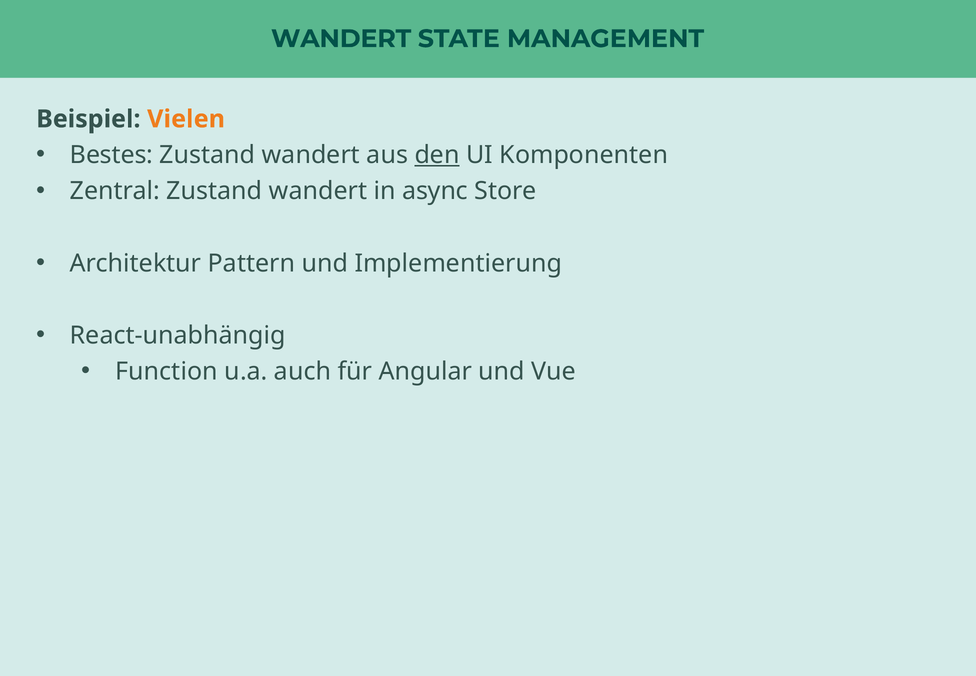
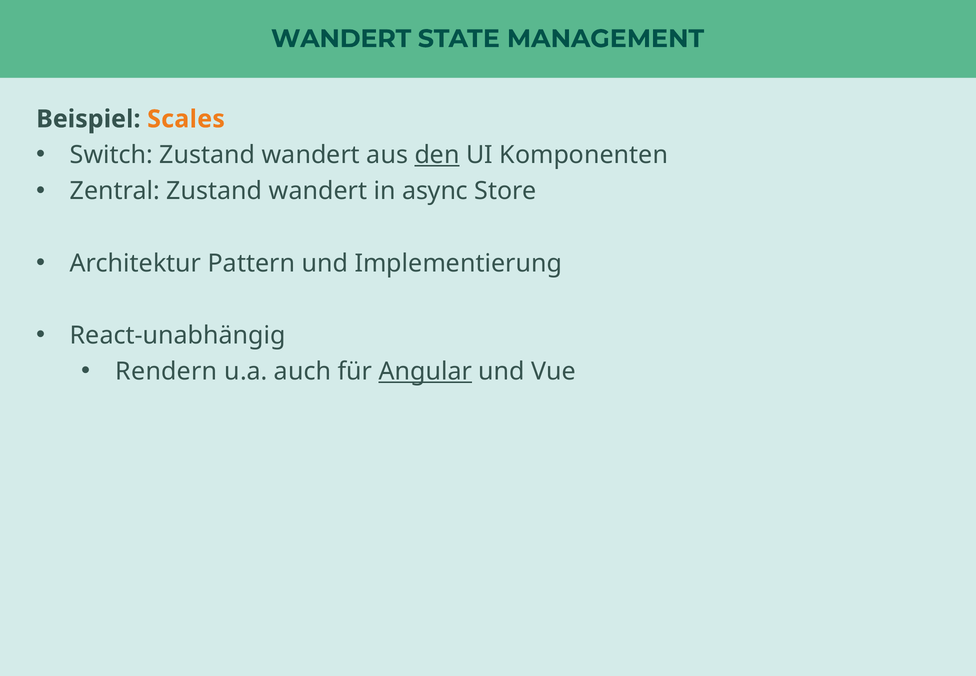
Vielen: Vielen -> Scales
Bestes: Bestes -> Switch
Function: Function -> Rendern
Angular underline: none -> present
